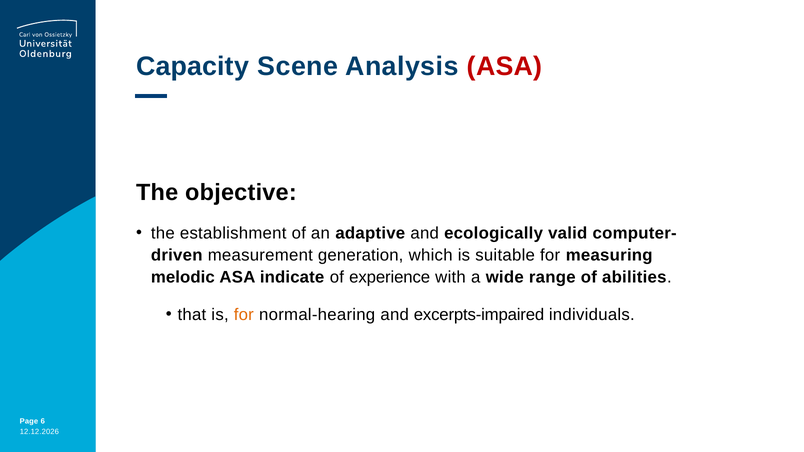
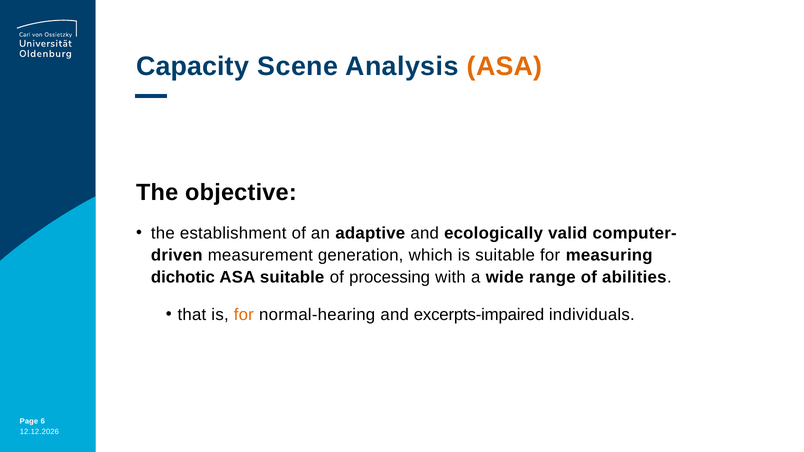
ASA at (505, 66) colour: red -> orange
melodic: melodic -> dichotic
ASA indicate: indicate -> suitable
experience: experience -> processing
